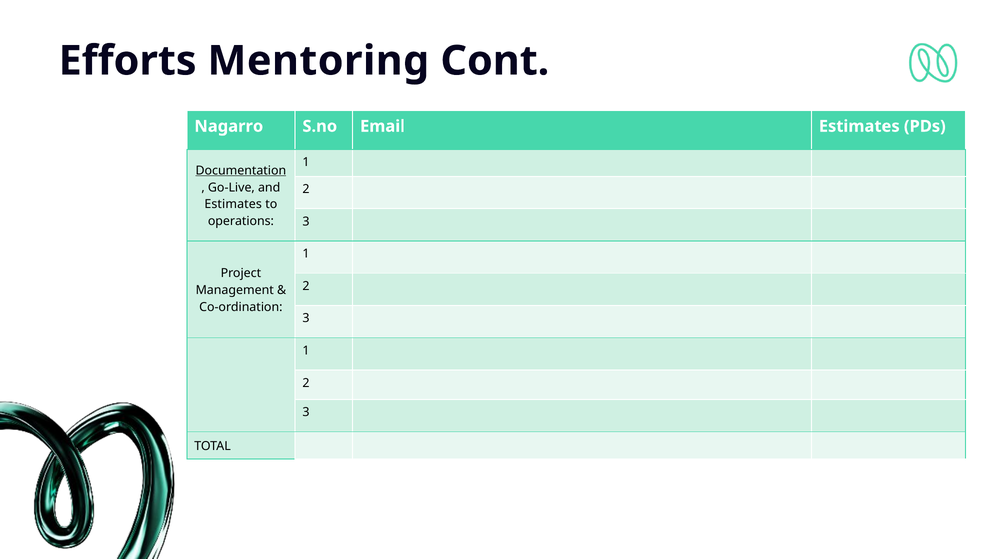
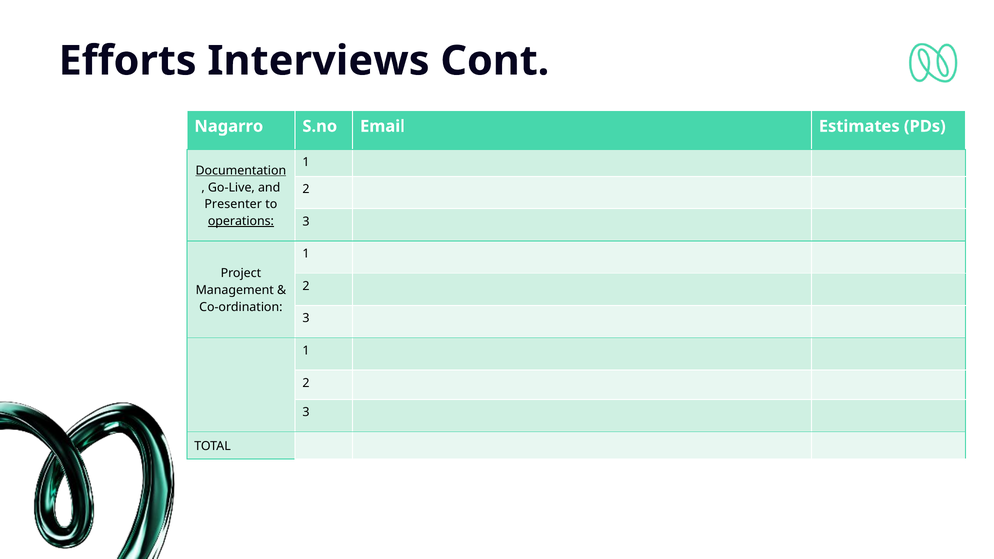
Mentoring: Mentoring -> Interviews
Estimates at (233, 204): Estimates -> Presenter
operations underline: none -> present
